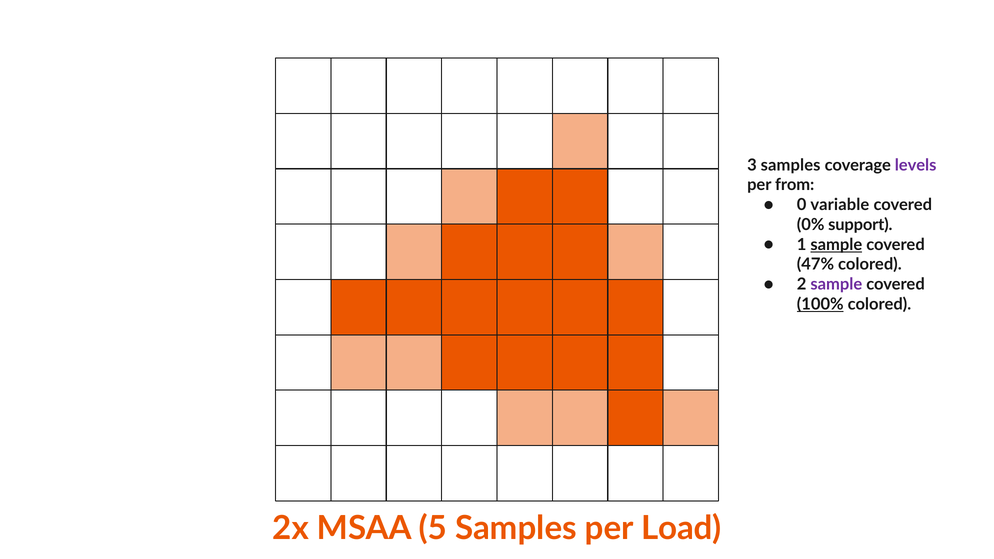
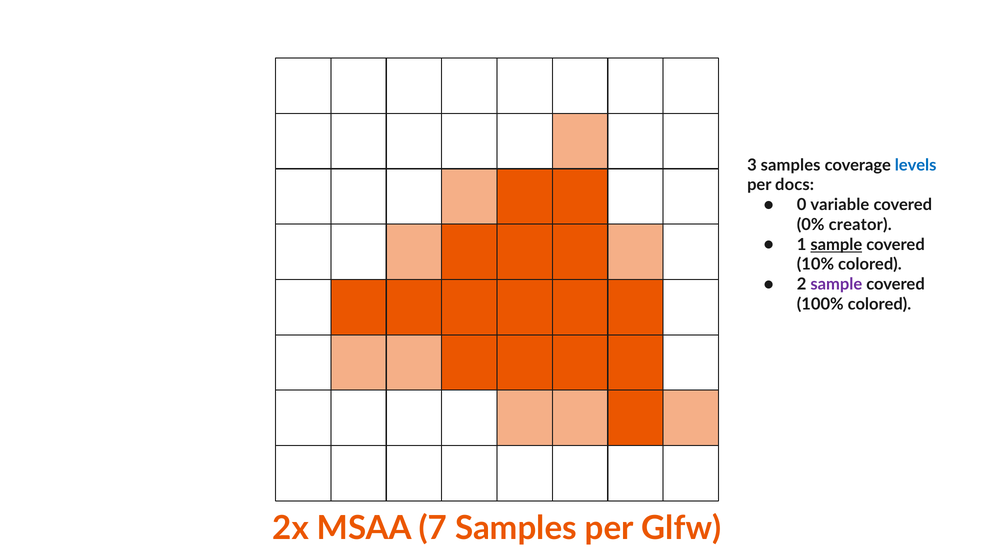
levels colour: purple -> blue
from: from -> docs
support: support -> creator
47%: 47% -> 10%
100% underline: present -> none
5: 5 -> 7
Load: Load -> Glfw
